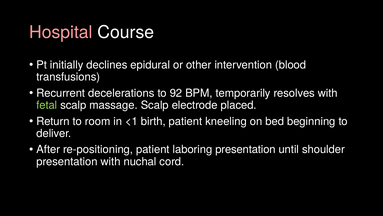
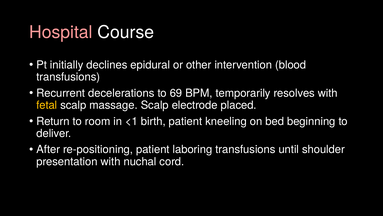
92: 92 -> 69
fetal colour: light green -> yellow
laboring presentation: presentation -> transfusions
